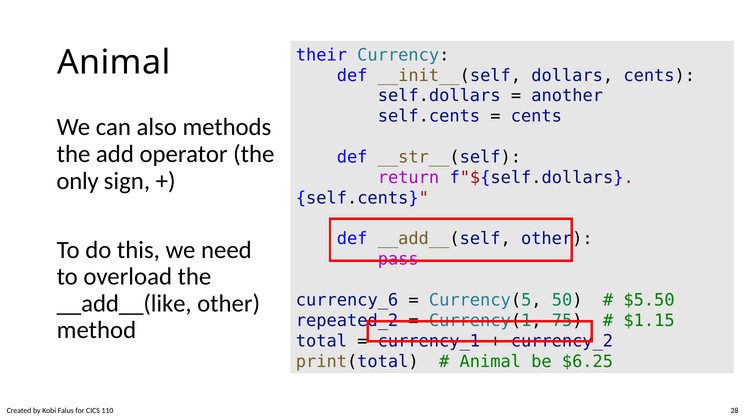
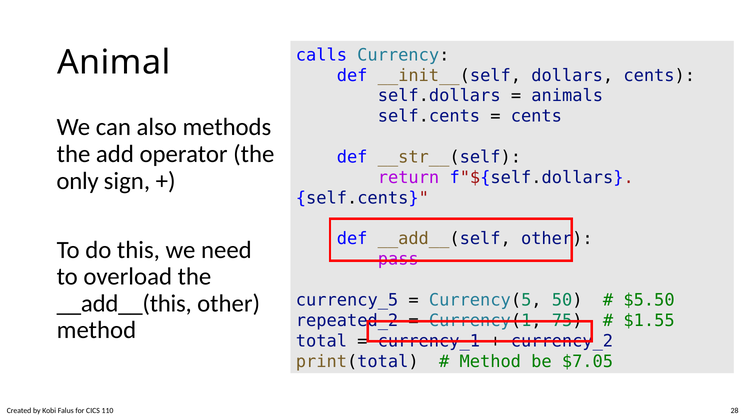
their: their -> calls
another: another -> animals
currency_6: currency_6 -> currency_5
__add__(like: __add__(like -> __add__(this
$1.15: $1.15 -> $1.55
Animal at (490, 362): Animal -> Method
$6.25: $6.25 -> $7.05
